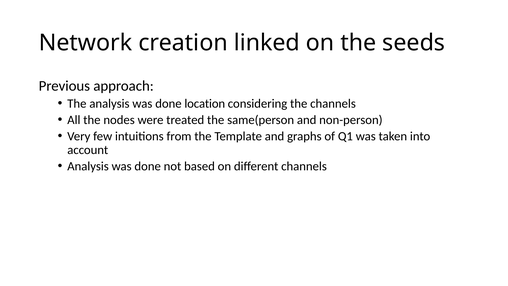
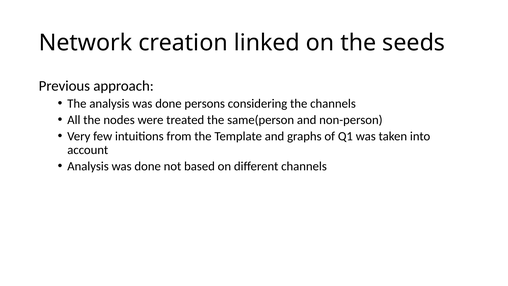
location: location -> persons
